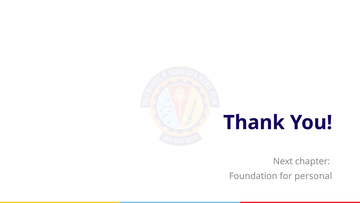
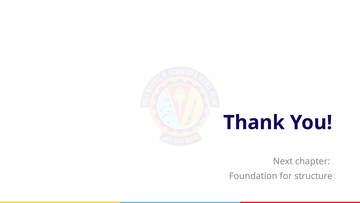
personal: personal -> structure
